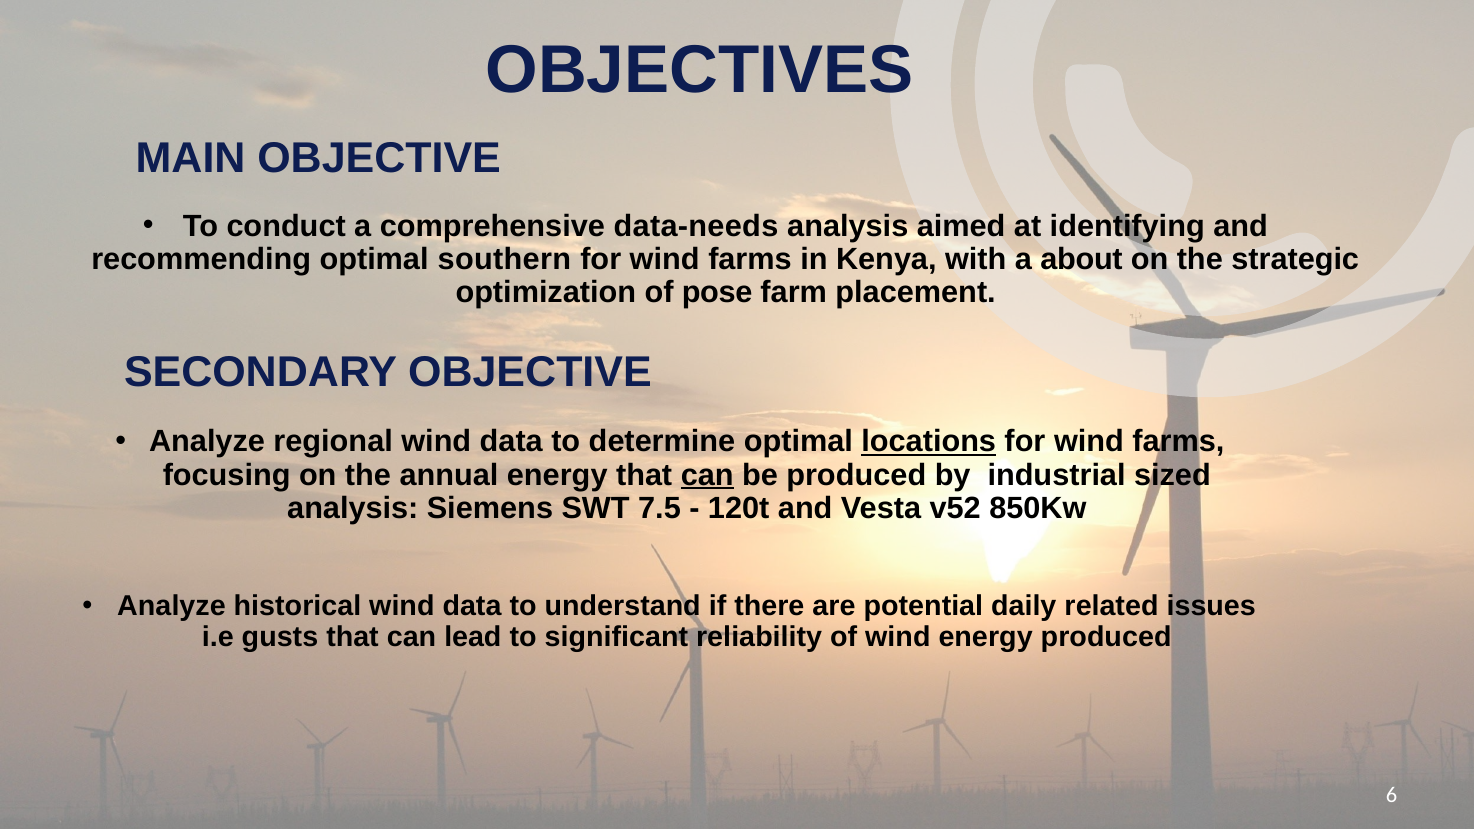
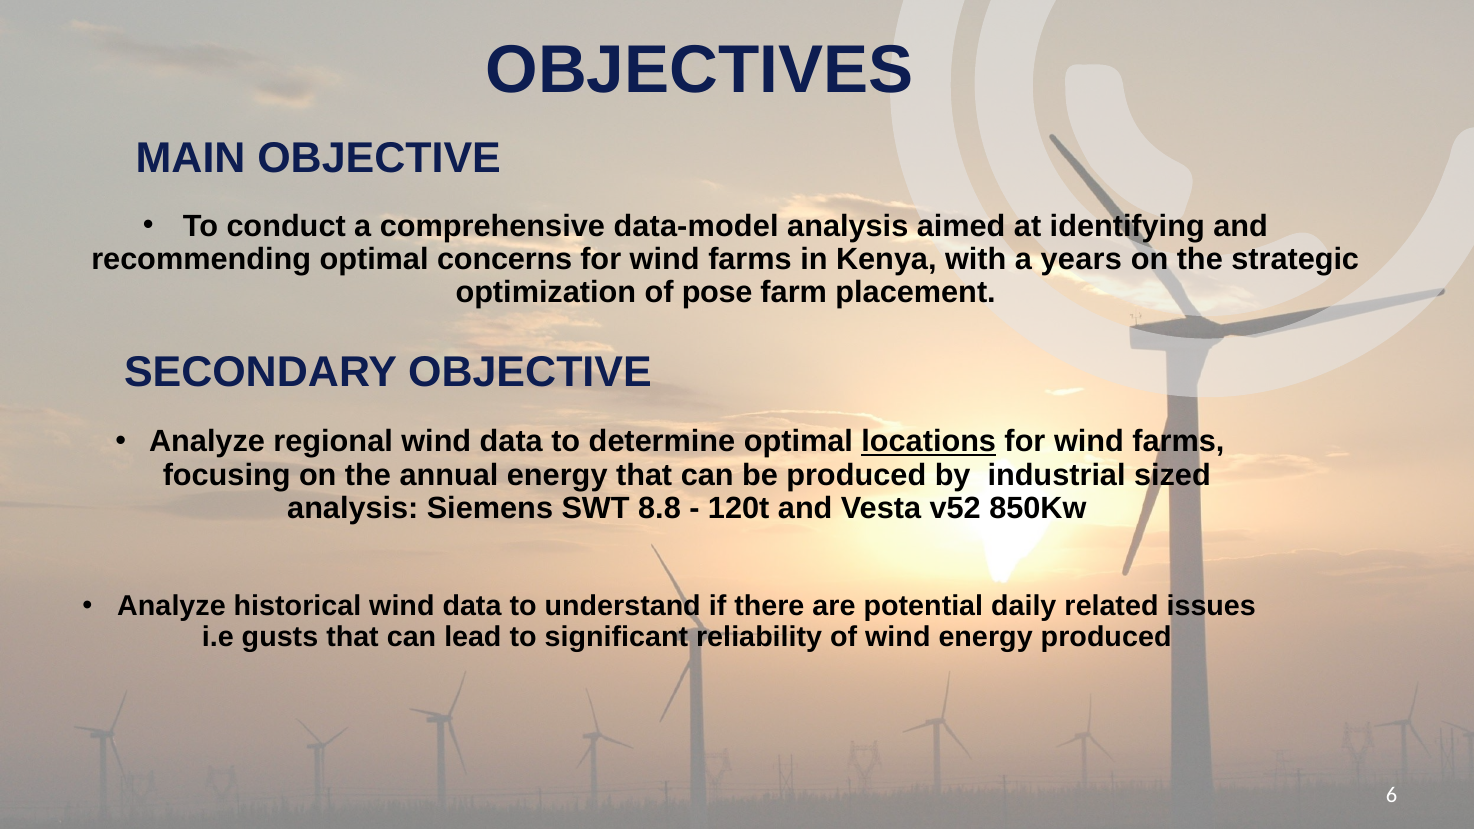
data-needs: data-needs -> data-model
southern: southern -> concerns
about: about -> years
can at (707, 475) underline: present -> none
7.5: 7.5 -> 8.8
